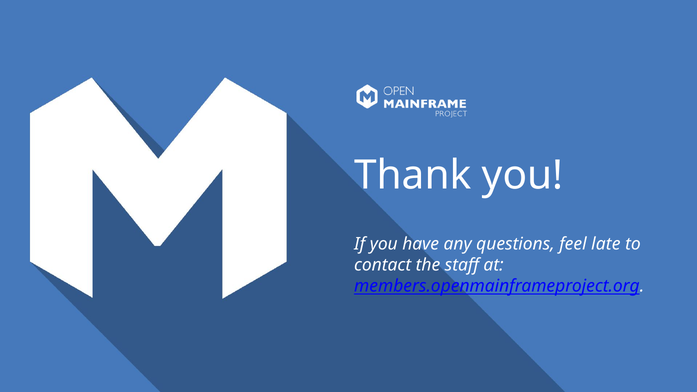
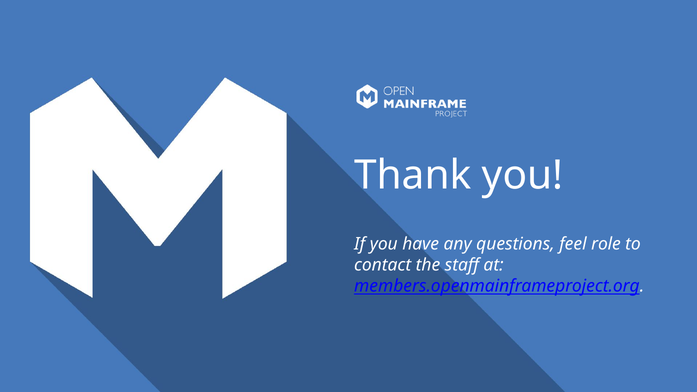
late: late -> role
